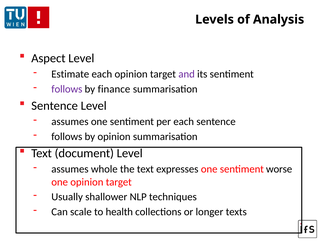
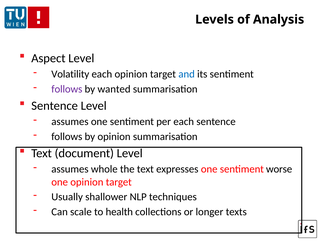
Estimate: Estimate -> Volatility
and colour: purple -> blue
finance: finance -> wanted
